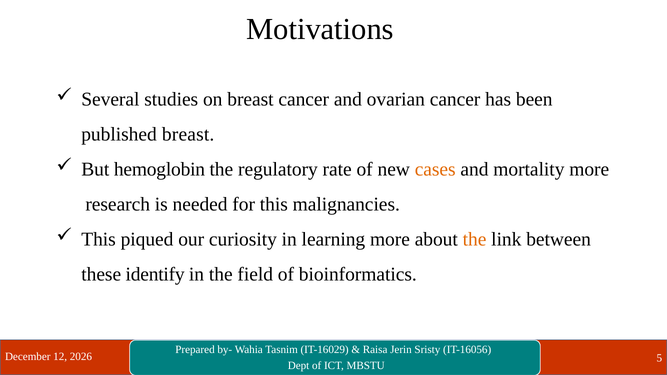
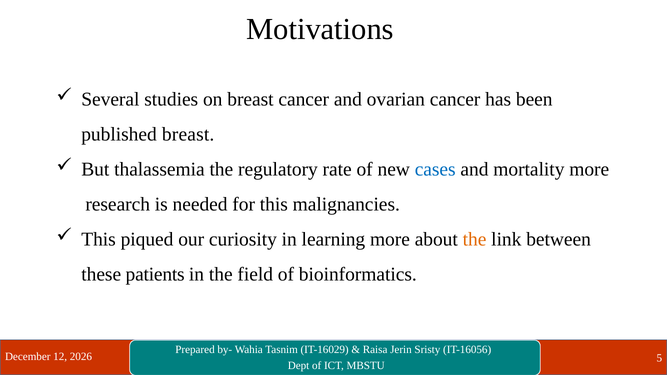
hemoglobin: hemoglobin -> thalassemia
cases colour: orange -> blue
identify: identify -> patients
